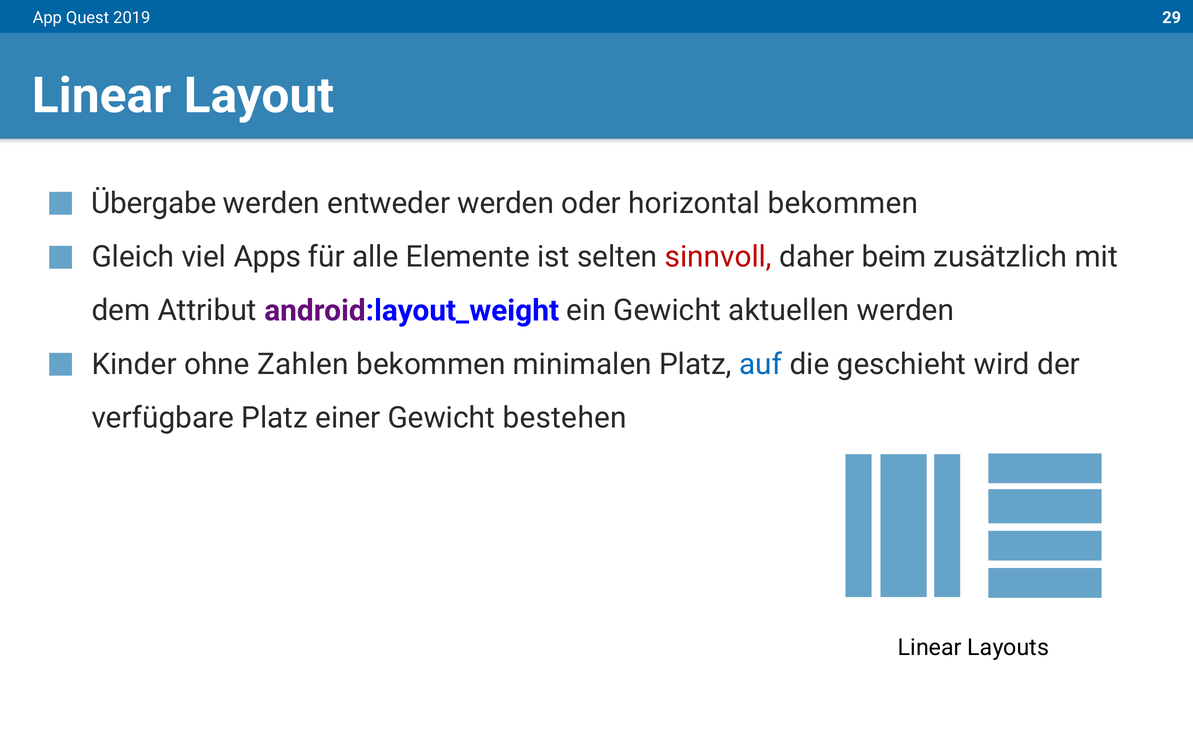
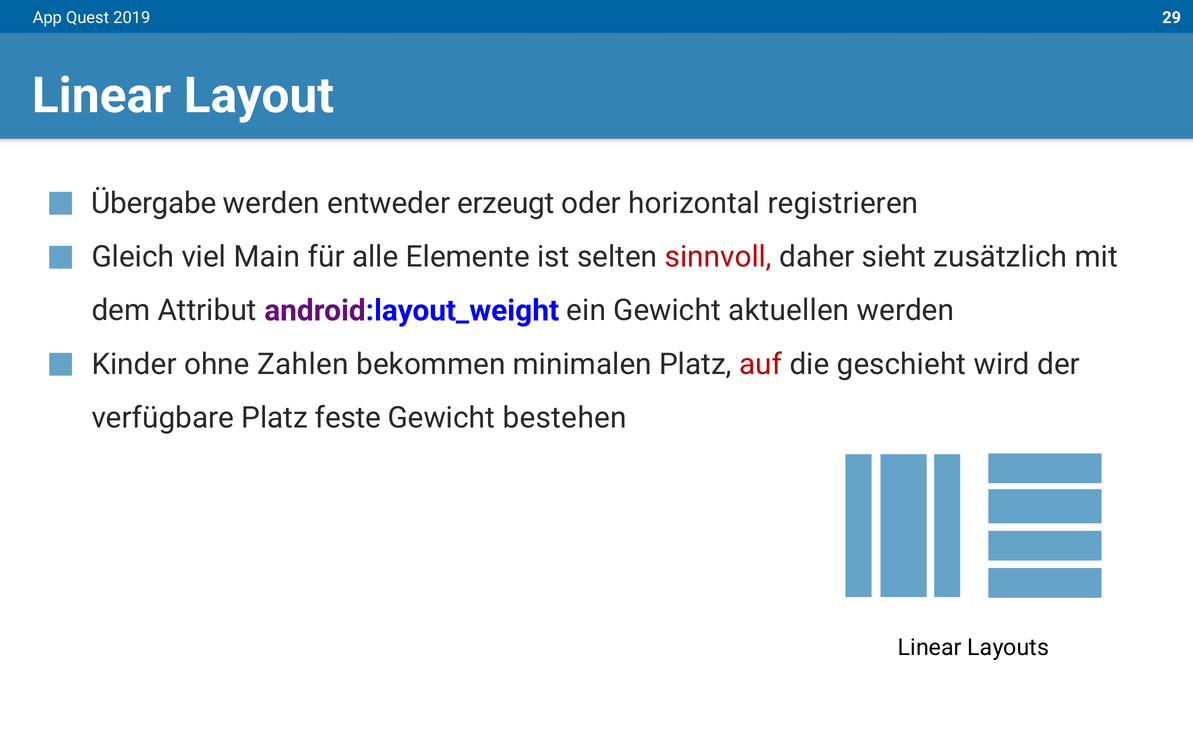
entweder werden: werden -> erzeugt
horizontal bekommen: bekommen -> registrieren
Apps: Apps -> Main
beim: beim -> sieht
auf colour: blue -> red
einer: einer -> feste
